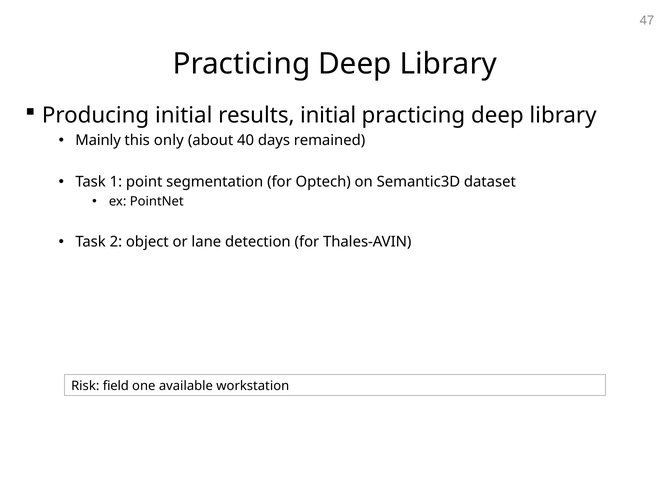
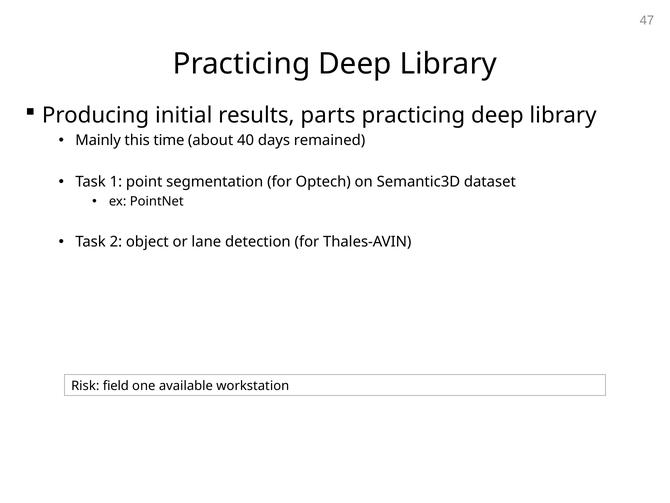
results initial: initial -> parts
only: only -> time
